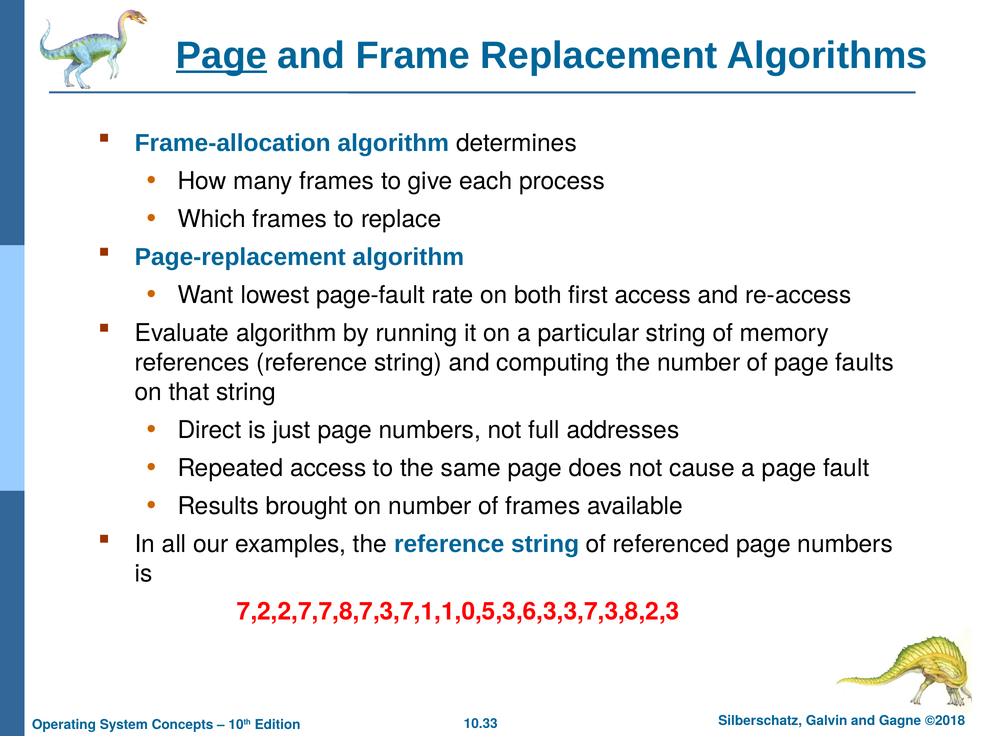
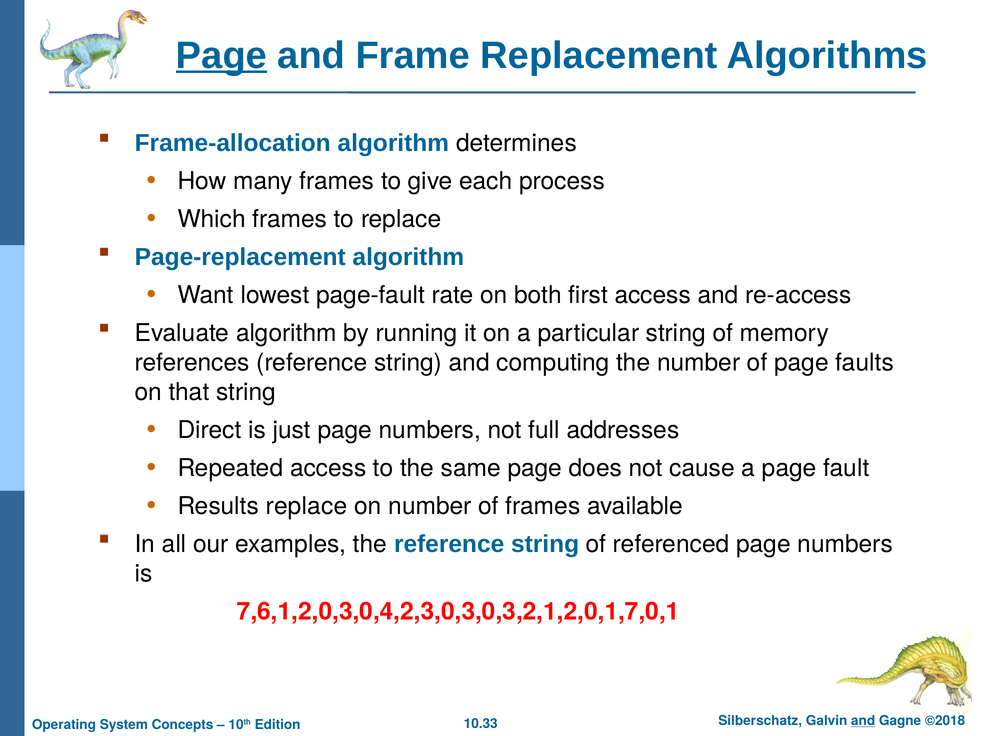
Results brought: brought -> replace
7,2,2,7,7,8,7,3,7,1,1,0,5,3,6,3,3,7,3,8,2,3: 7,2,2,7,7,8,7,3,7,1,1,0,5,3,6,3,3,7,3,8,2,3 -> 7,6,1,2,0,3,0,4,2,3,0,3,0,3,2,1,2,0,1,7,0,1
and at (863, 721) underline: none -> present
